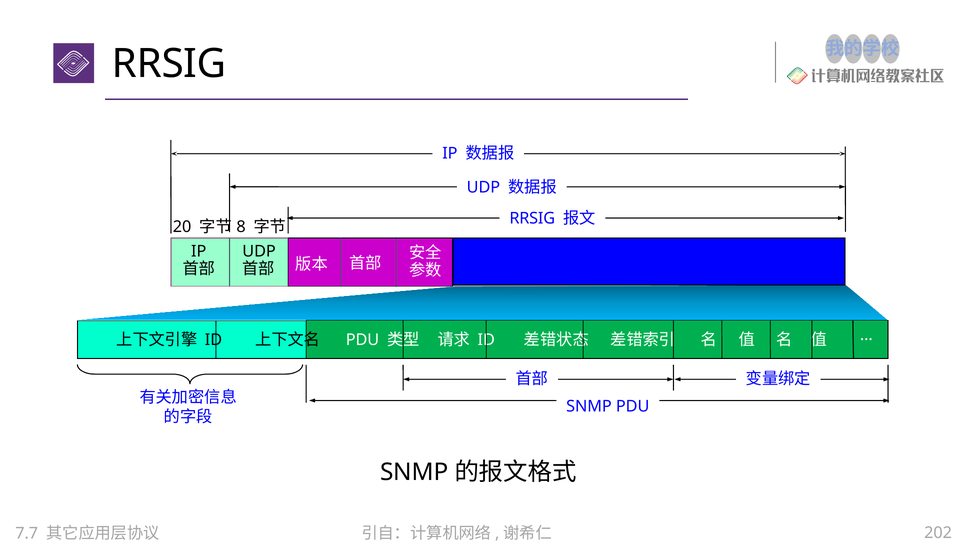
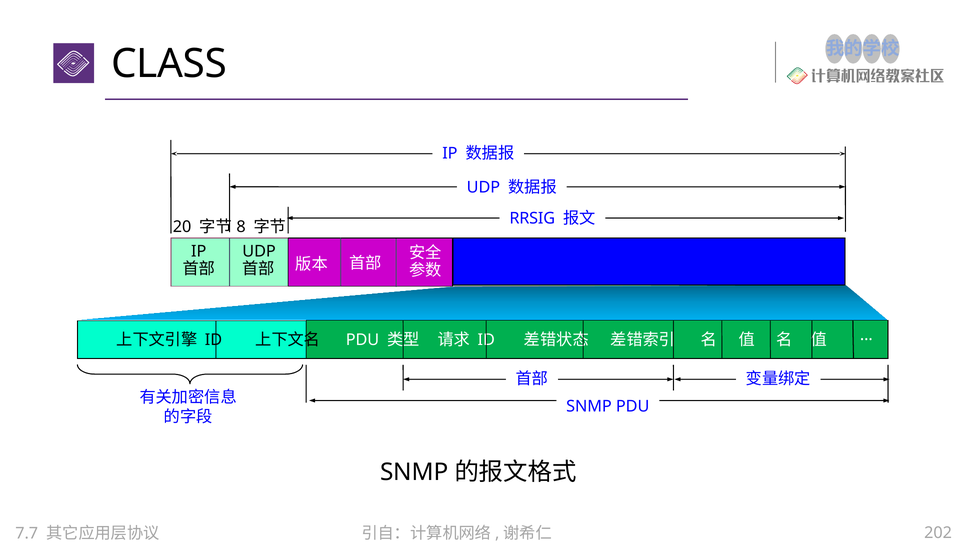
RRSIG at (169, 64): RRSIG -> CLASS
